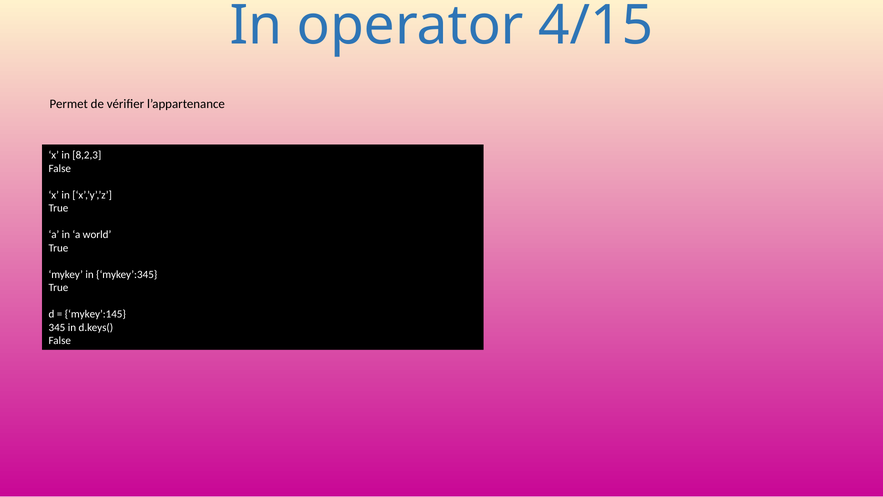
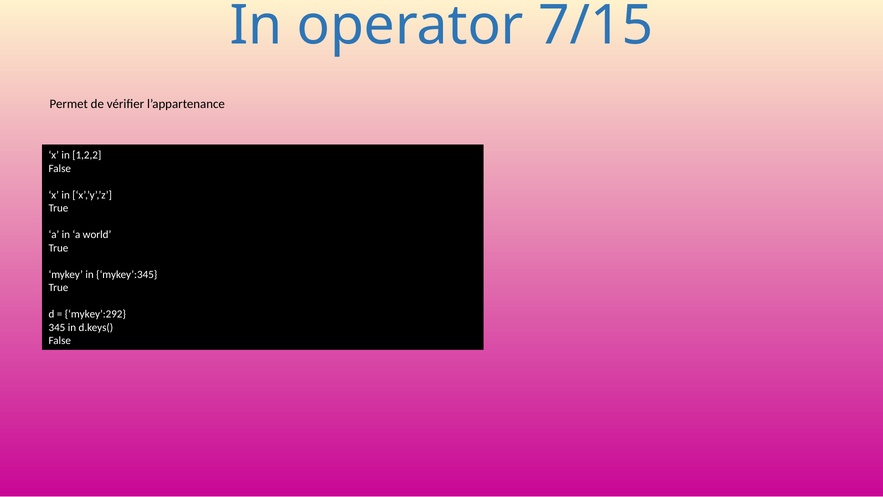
4/15: 4/15 -> 7/15
8,2,3: 8,2,3 -> 1,2,2
mykey’:145: mykey’:145 -> mykey’:292
